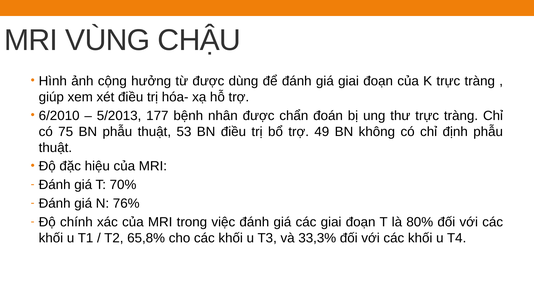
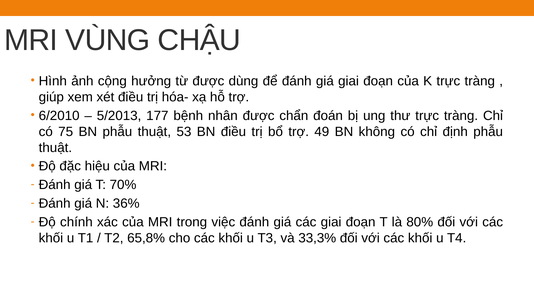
76%: 76% -> 36%
